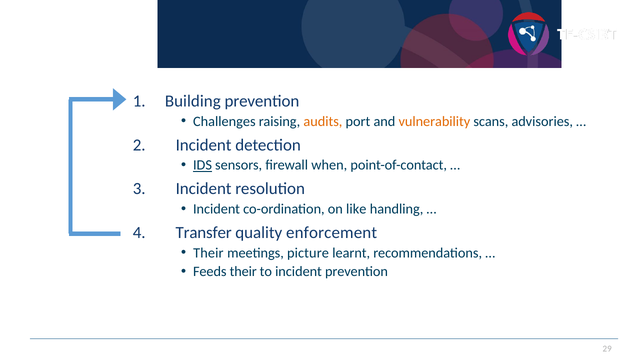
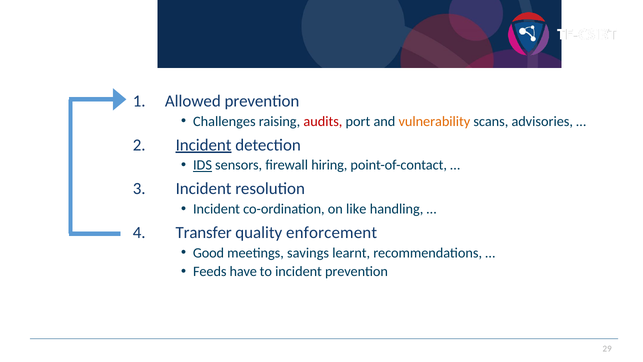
Building: Building -> Allowed
audits colour: orange -> red
Incident at (204, 145) underline: none -> present
when: when -> hiring
Their at (208, 253): Their -> Good
picture: picture -> savings
Feeds their: their -> have
